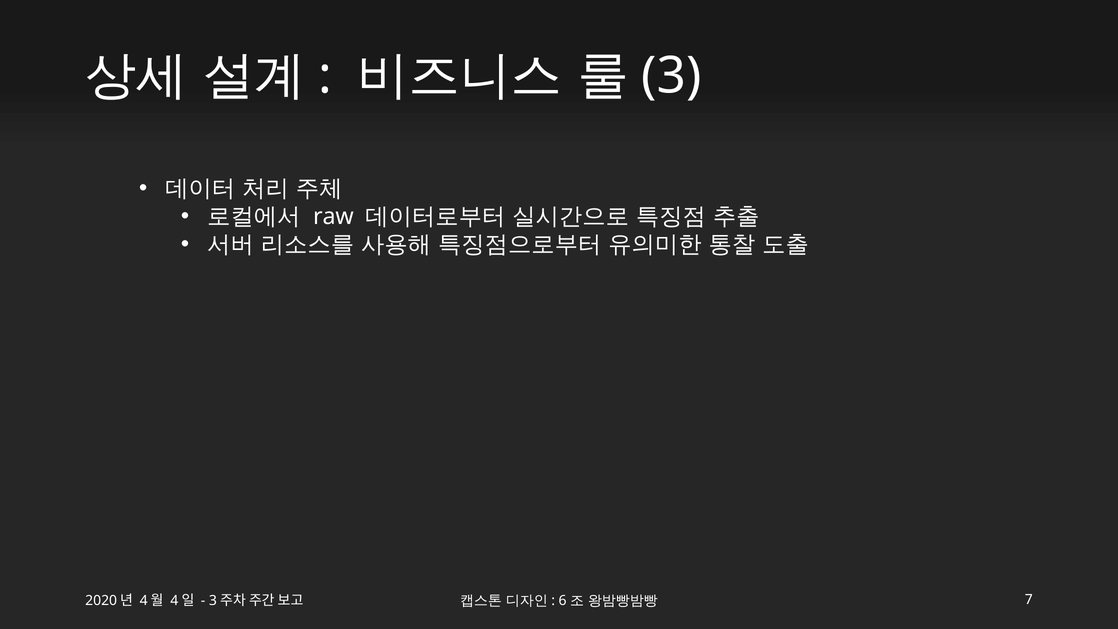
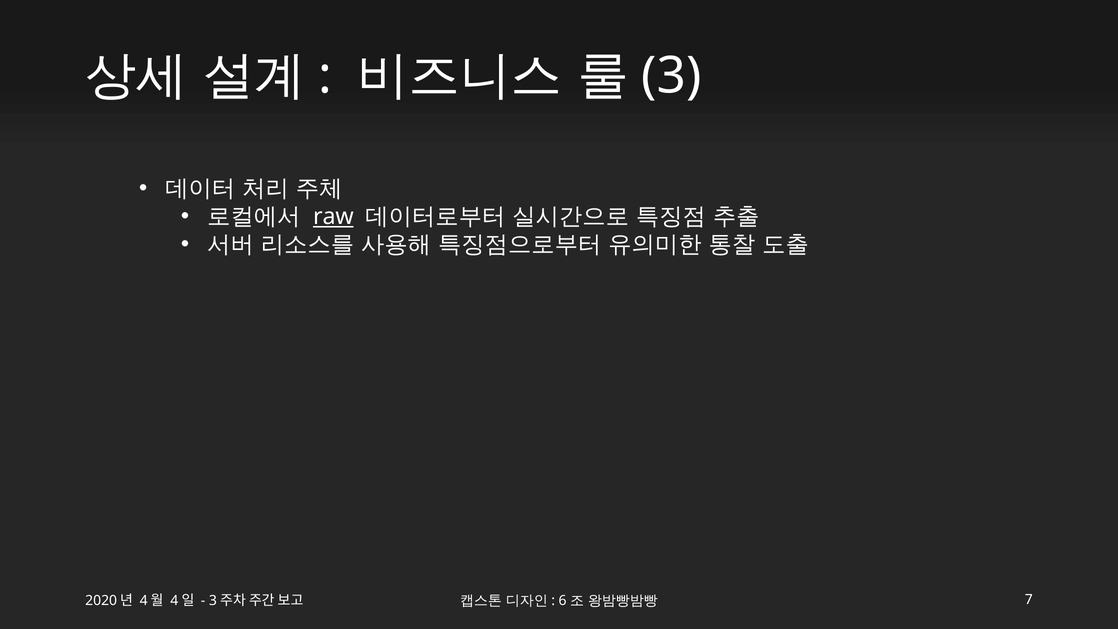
raw underline: none -> present
